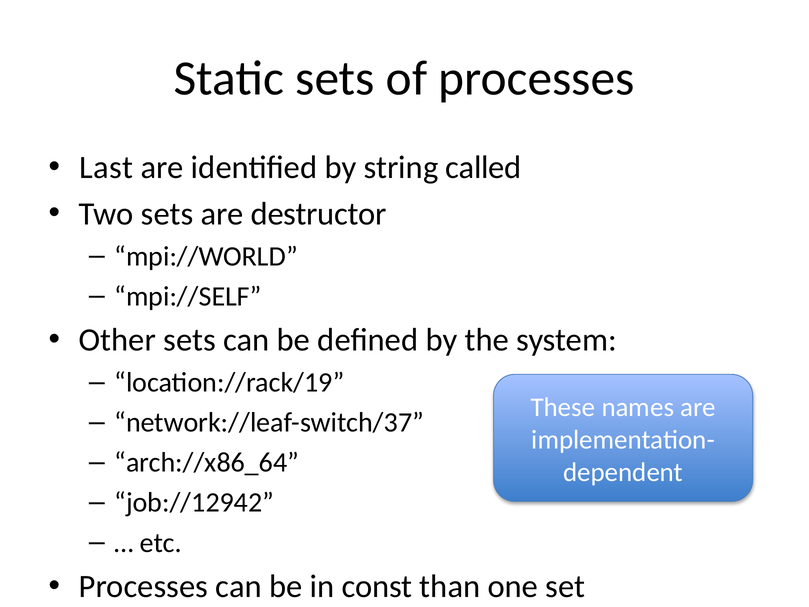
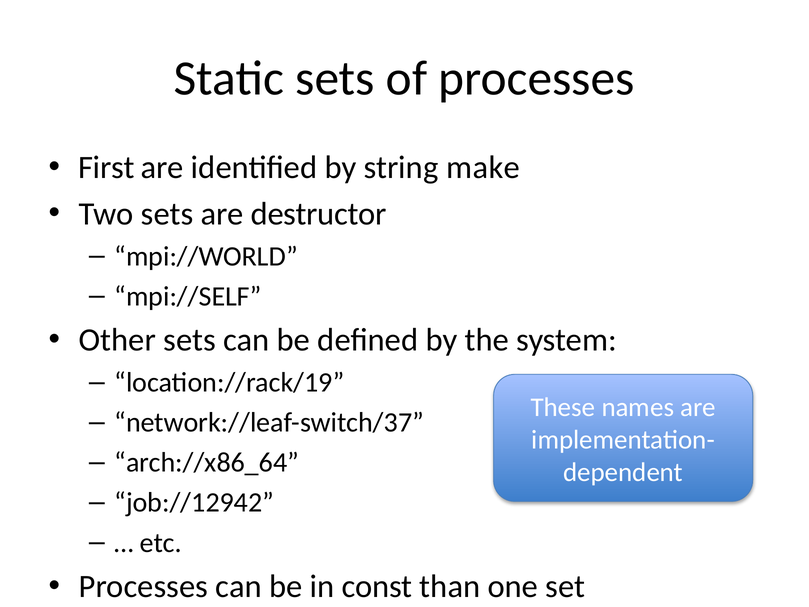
Last: Last -> First
called: called -> make
